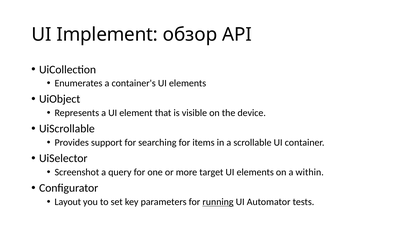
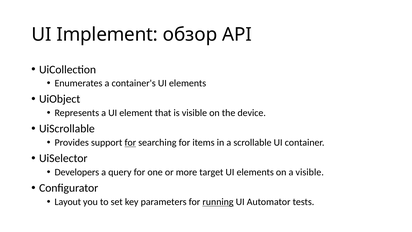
for at (130, 142) underline: none -> present
Screenshot: Screenshot -> Developers
a within: within -> visible
